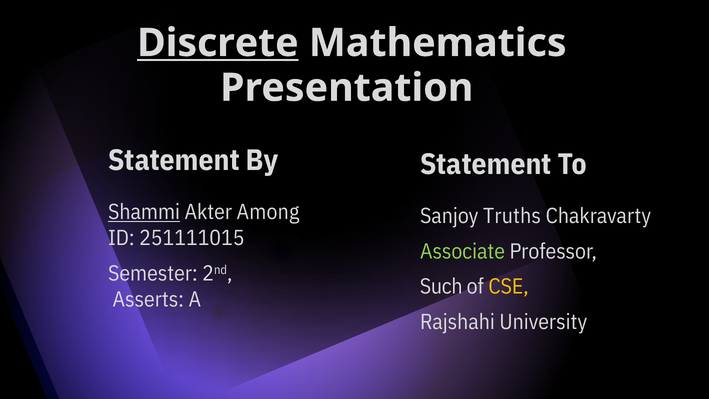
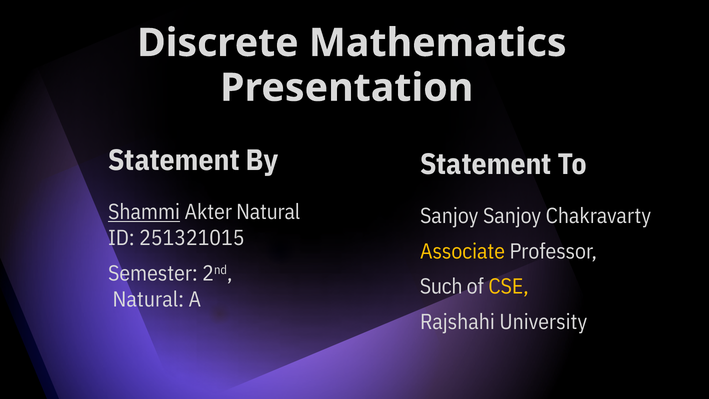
Discrete underline: present -> none
Akter Among: Among -> Natural
Sanjoy Truths: Truths -> Sanjoy
251111015: 251111015 -> 251321015
Associate colour: light green -> yellow
Asserts at (148, 299): Asserts -> Natural
